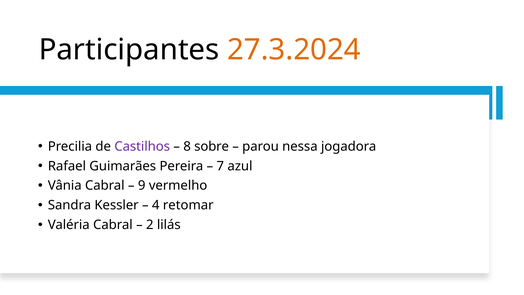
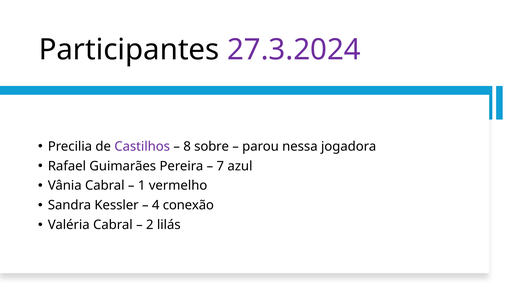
27.3.2024 colour: orange -> purple
9: 9 -> 1
retomar: retomar -> conexão
